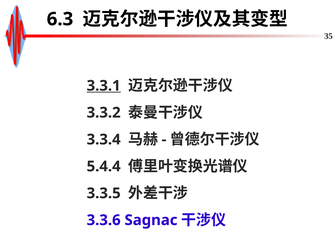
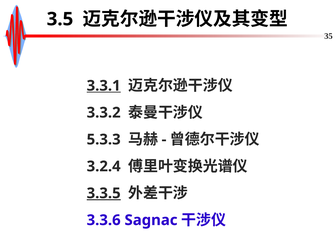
6.3: 6.3 -> 3.5
3.3.4: 3.3.4 -> 5.3.3
5.4.4: 5.4.4 -> 3.2.4
3.3.5 underline: none -> present
